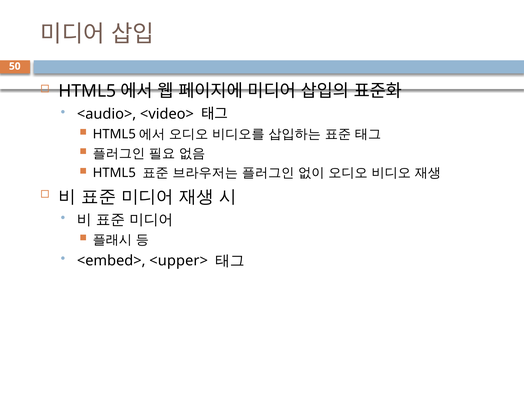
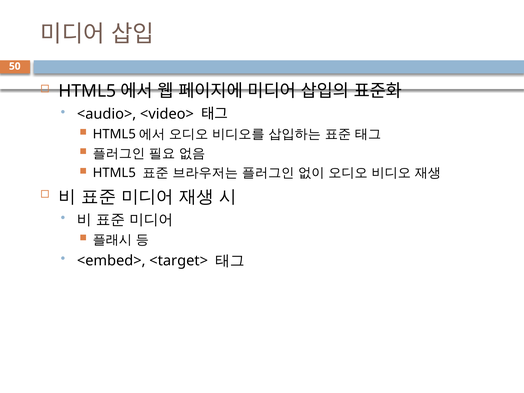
<upper>: <upper> -> <target>
